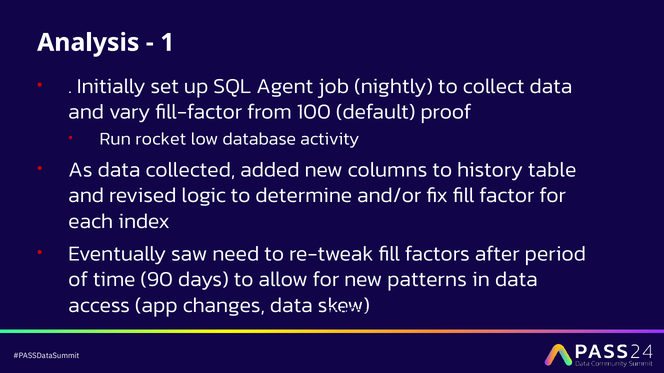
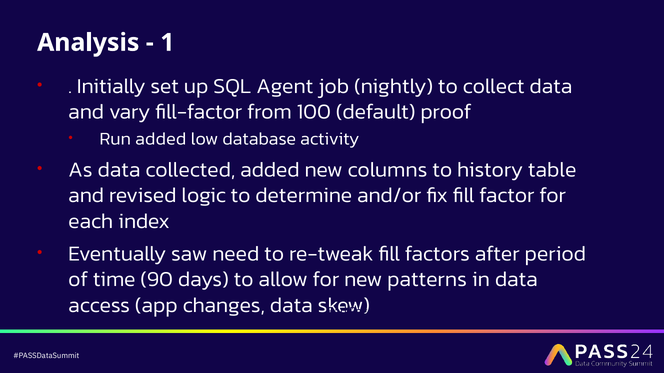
Run rocket: rocket -> added
